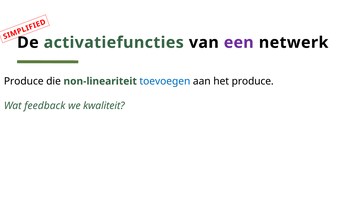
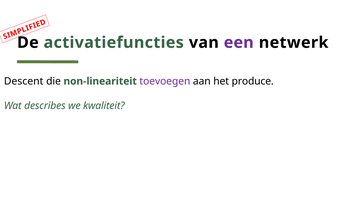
Produce at (24, 81): Produce -> Descent
toevoegen colour: blue -> purple
feedback: feedback -> describes
